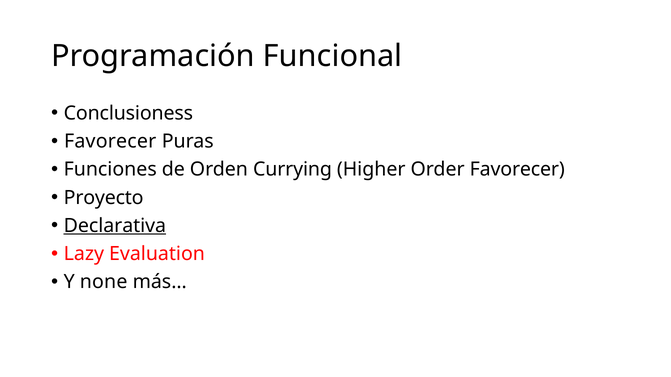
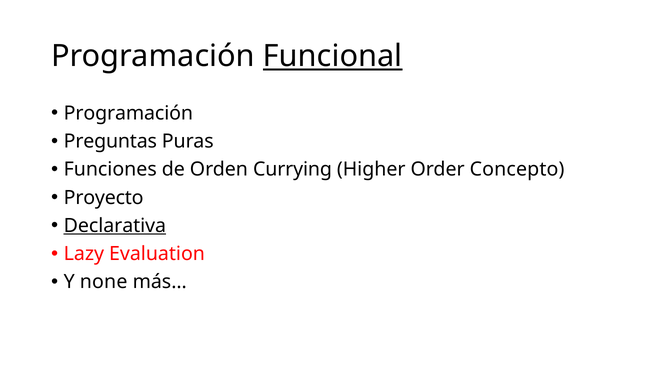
Funcional underline: none -> present
Conclusioness at (128, 113): Conclusioness -> Programación
Favorecer at (110, 142): Favorecer -> Preguntas
Order Favorecer: Favorecer -> Concepto
